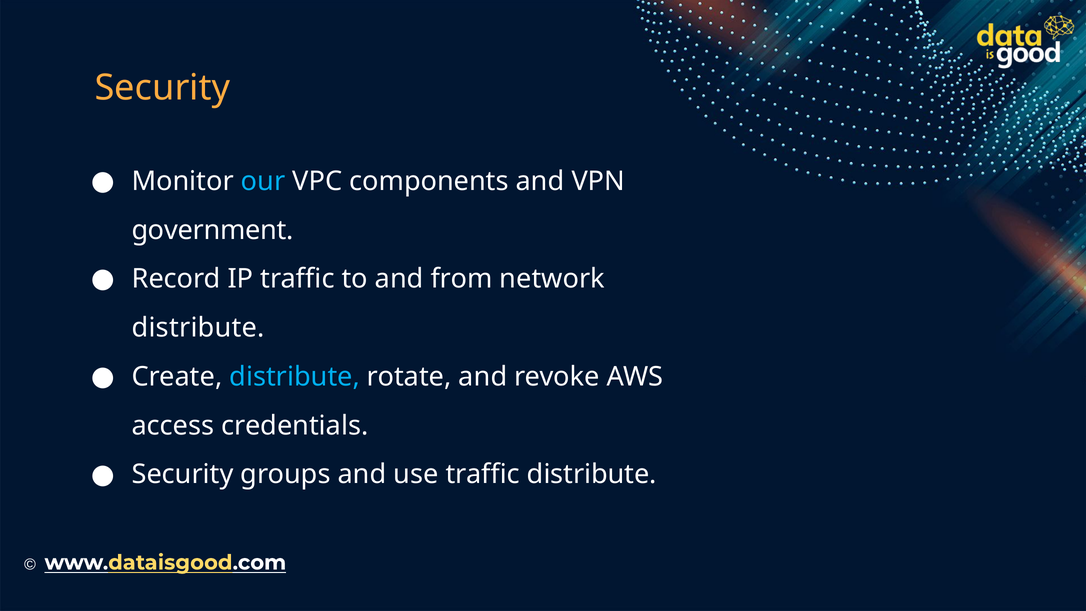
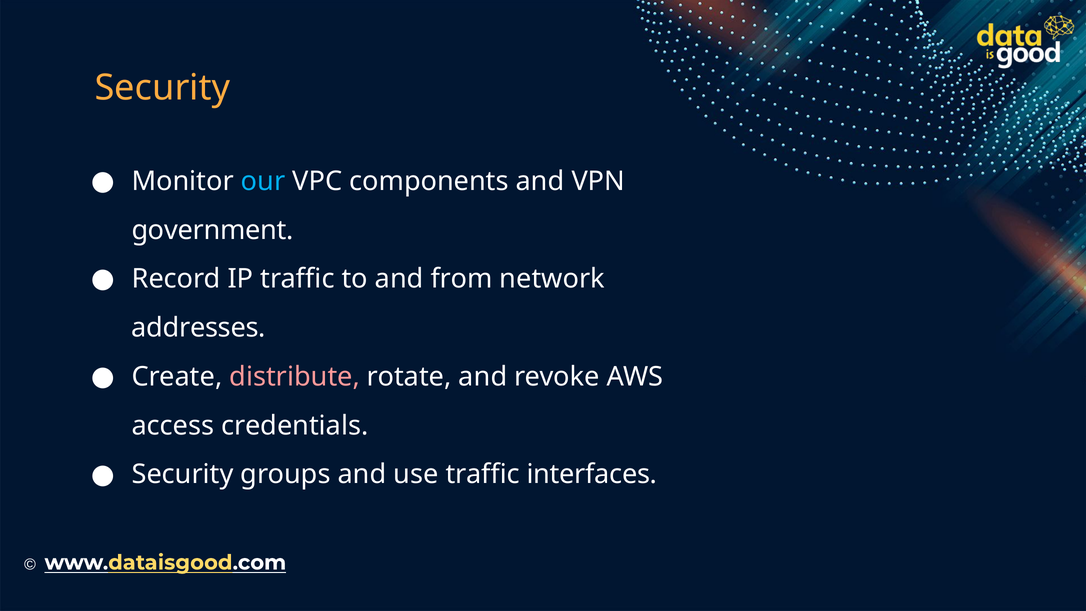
distribute at (198, 328): distribute -> addresses
distribute at (295, 377) colour: light blue -> pink
traffic distribute: distribute -> interfaces
